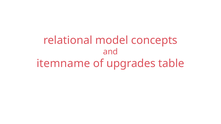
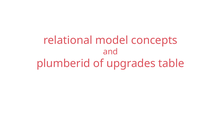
itemname: itemname -> plumberid
